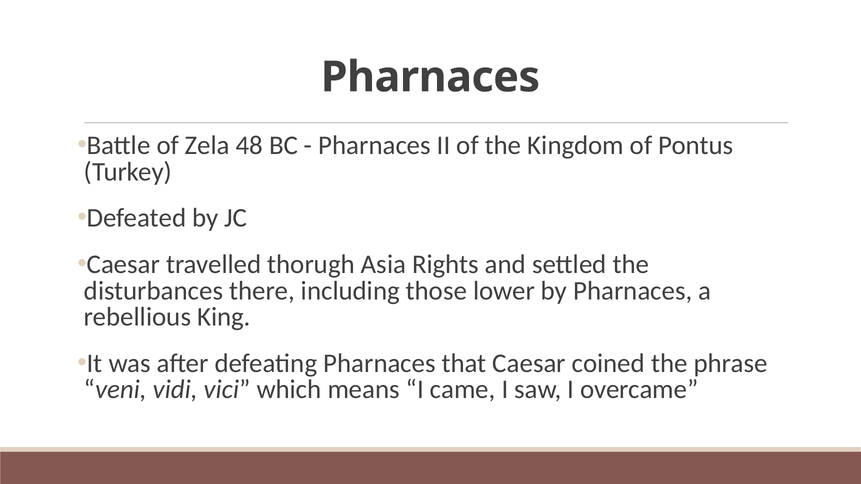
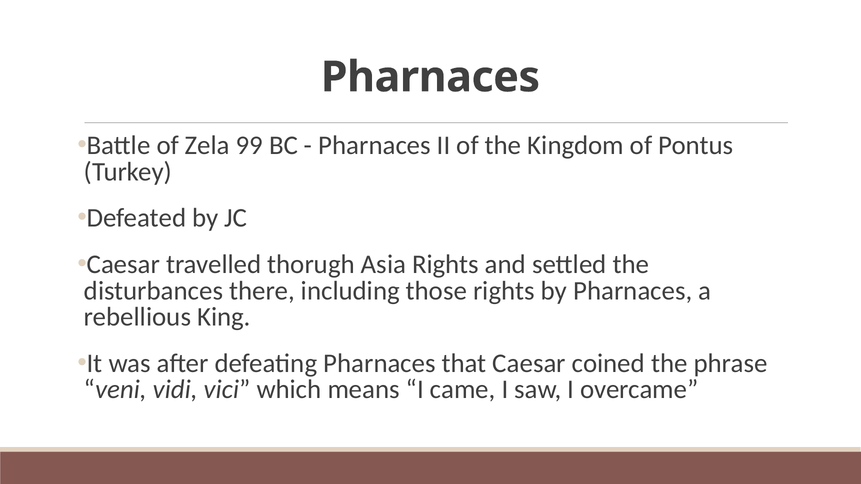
48: 48 -> 99
those lower: lower -> rights
